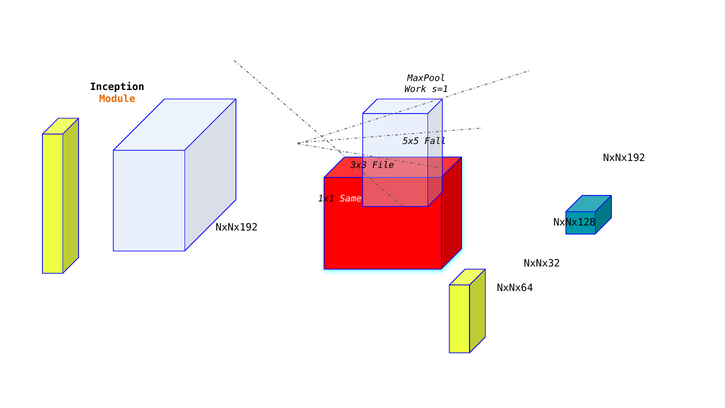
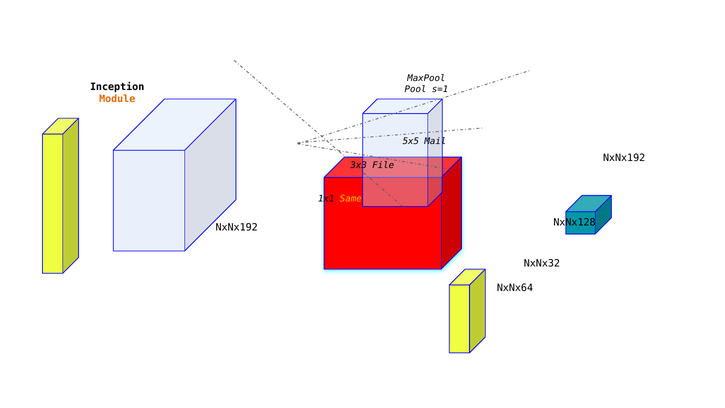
Work: Work -> Pool
Fall: Fall -> Mail
Same colour: white -> yellow
